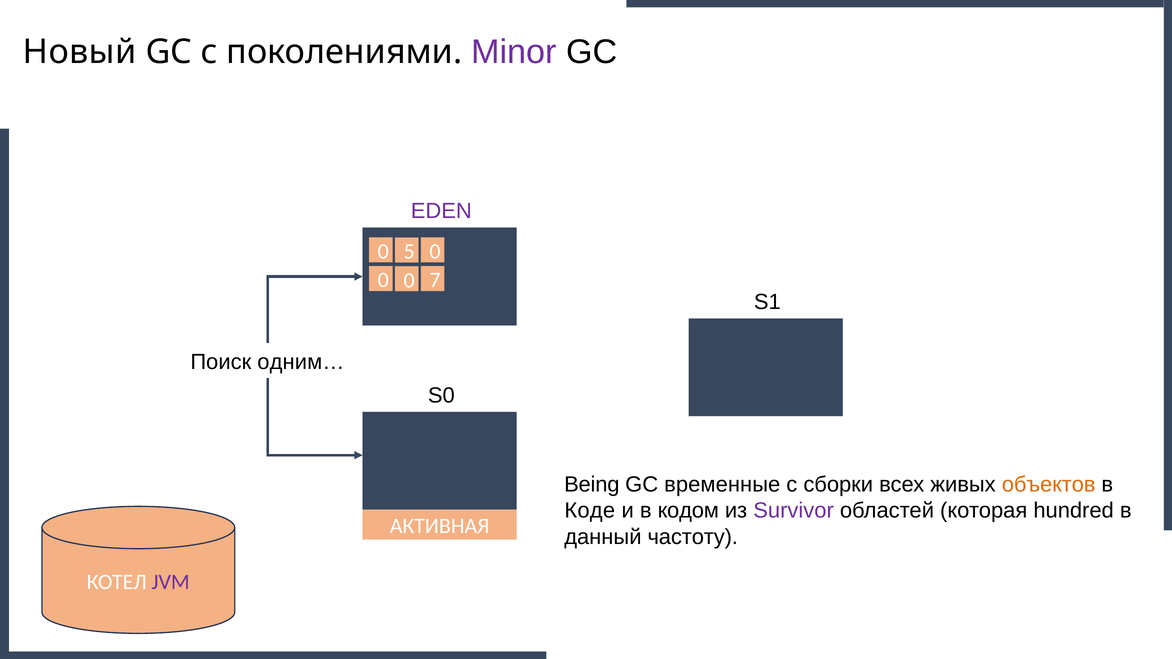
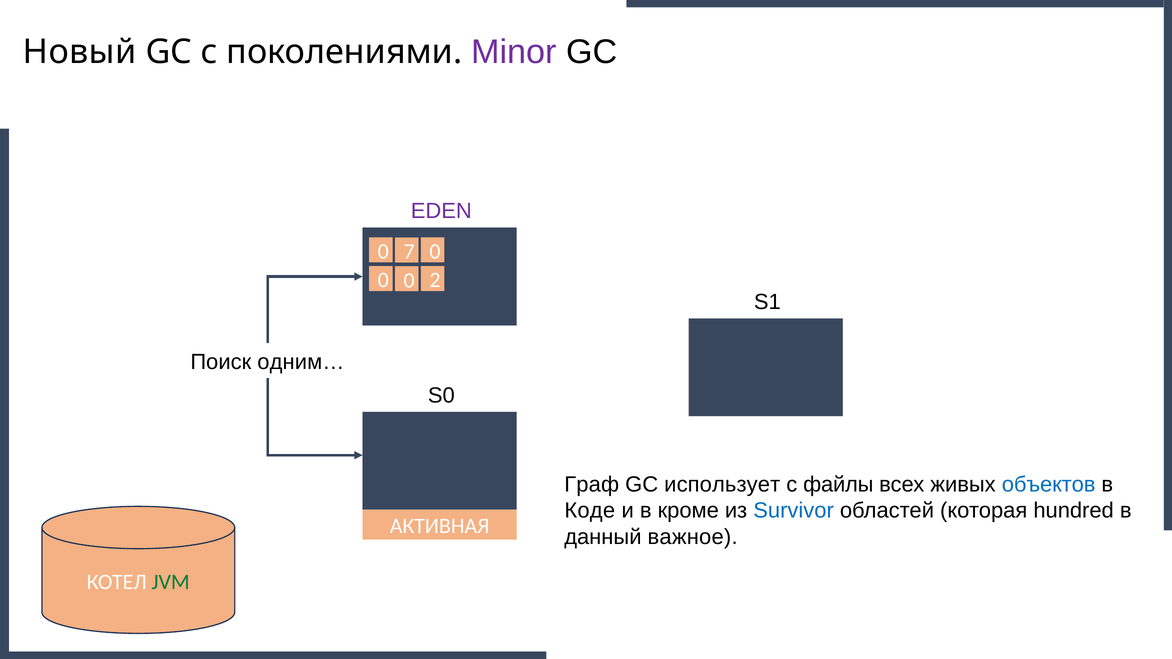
5: 5 -> 7
7: 7 -> 2
Being: Being -> Граф
временные: временные -> использует
сборки: сборки -> файлы
объектов colour: orange -> blue
кодом: кодом -> кроме
Survivor colour: purple -> blue
частоту: частоту -> важное
JVM colour: purple -> green
